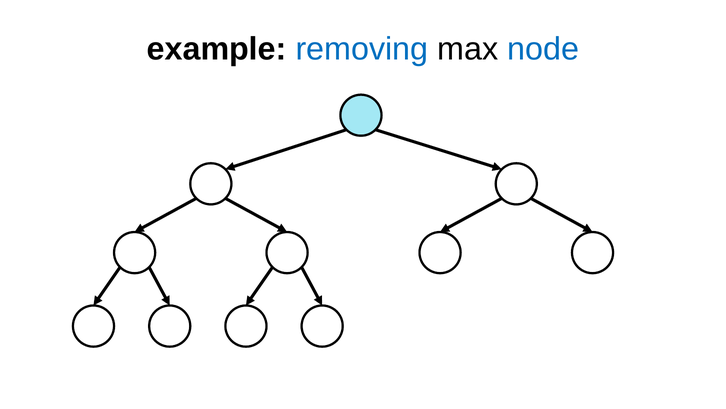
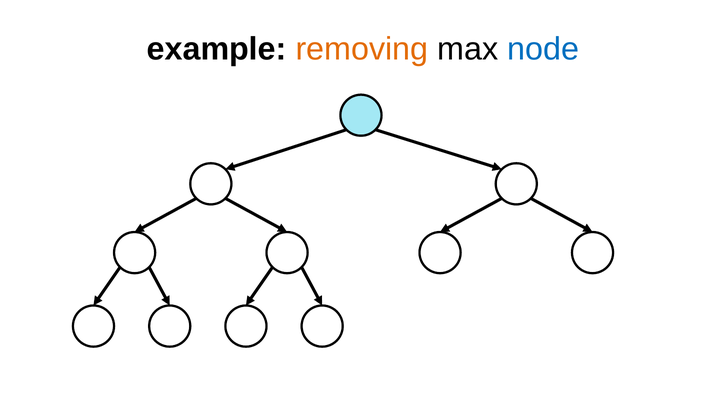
removing colour: blue -> orange
